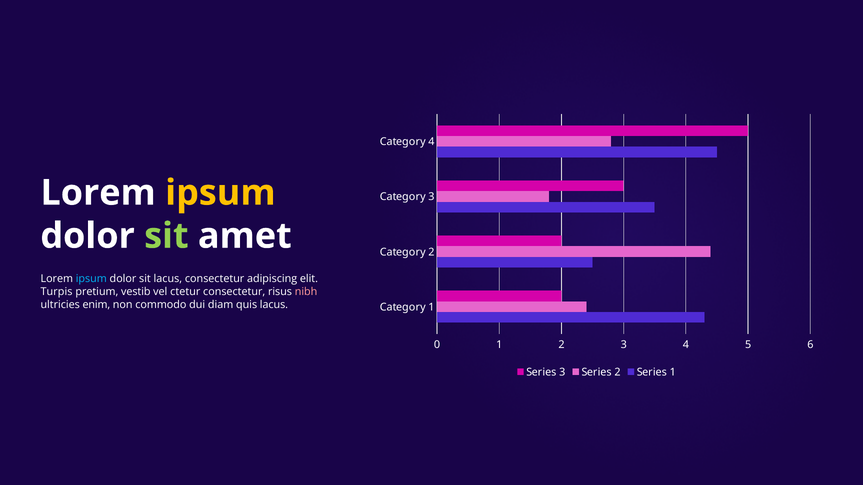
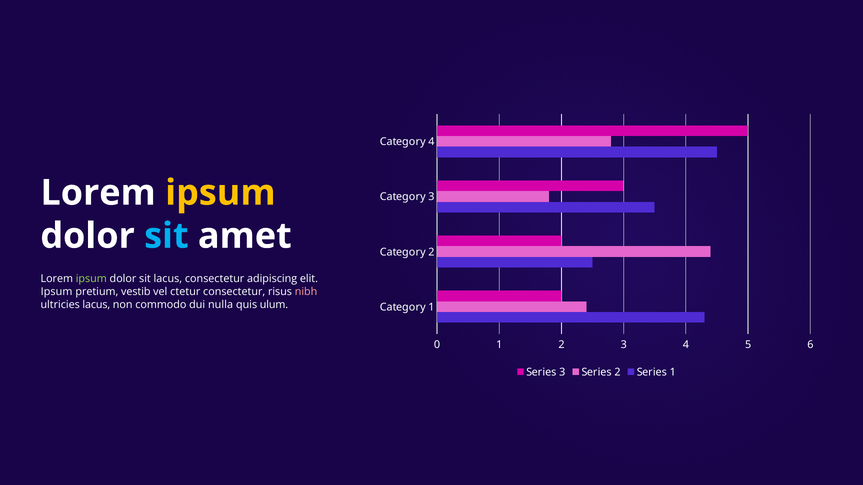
sit at (166, 236) colour: light green -> light blue
ipsum at (91, 279) colour: light blue -> light green
Turpis at (57, 292): Turpis -> Ipsum
ultricies enim: enim -> lacus
diam: diam -> nulla
quis lacus: lacus -> ulum
